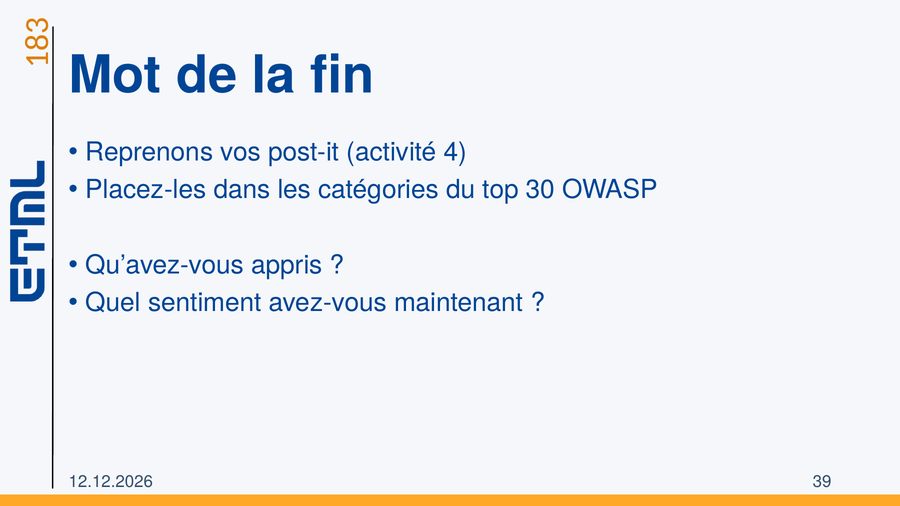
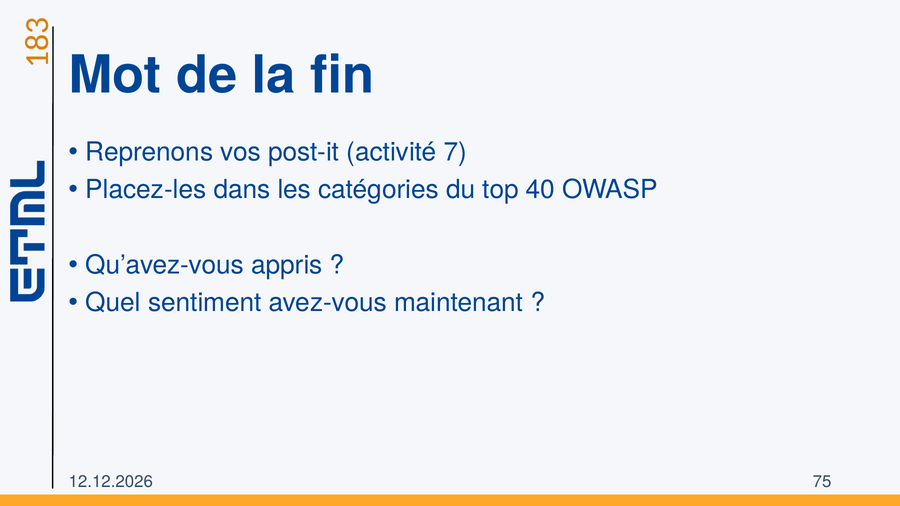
4: 4 -> 7
30: 30 -> 40
39: 39 -> 75
